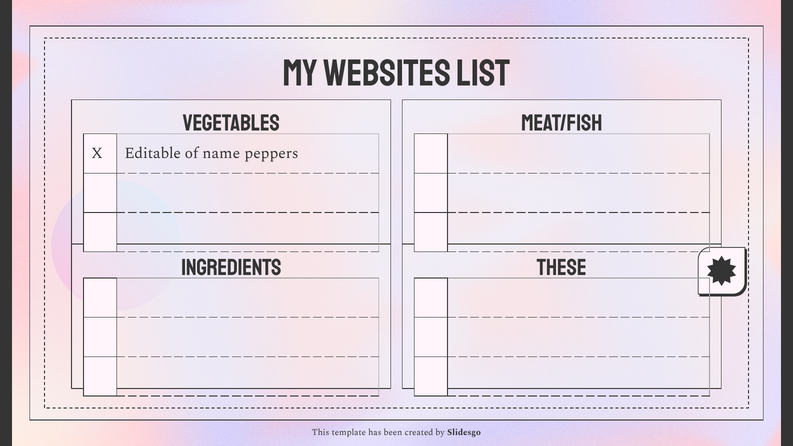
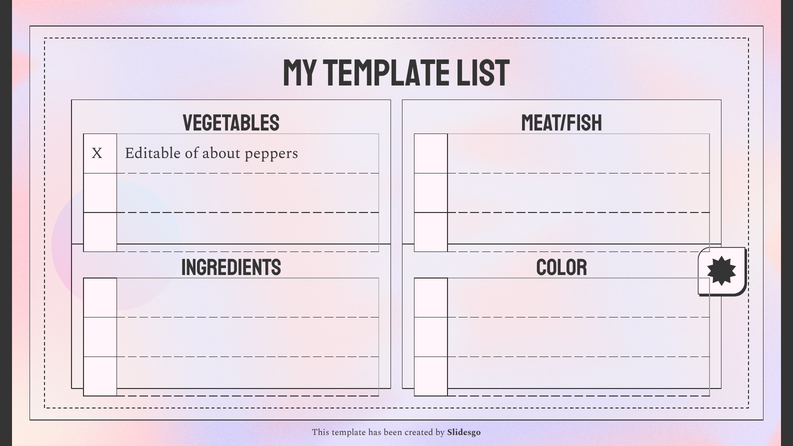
My websites: websites -> template
name: name -> about
THESE: THESE -> COLOR
